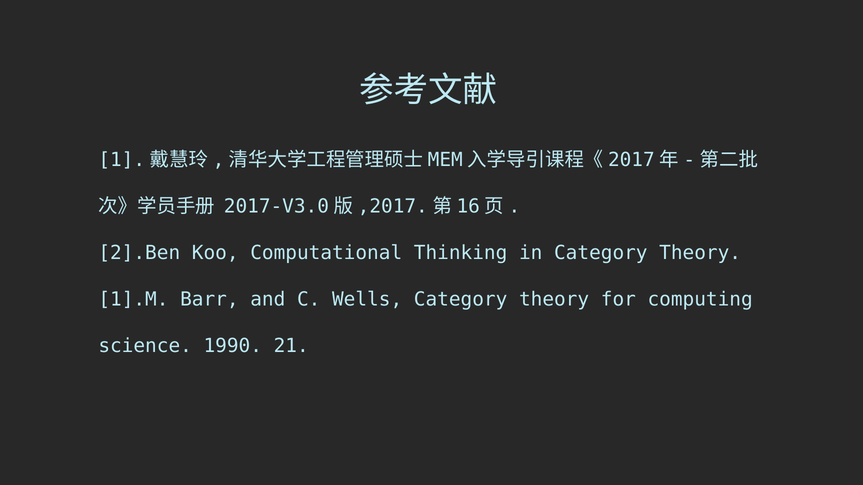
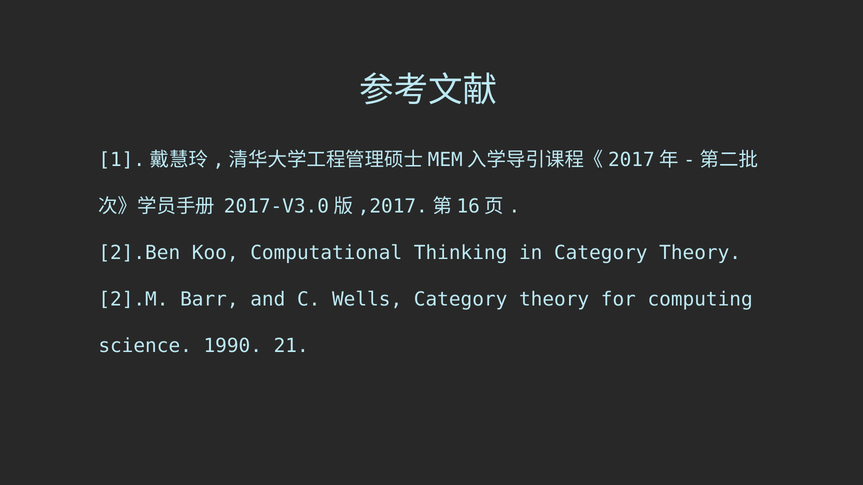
1].M: 1].M -> 2].M
